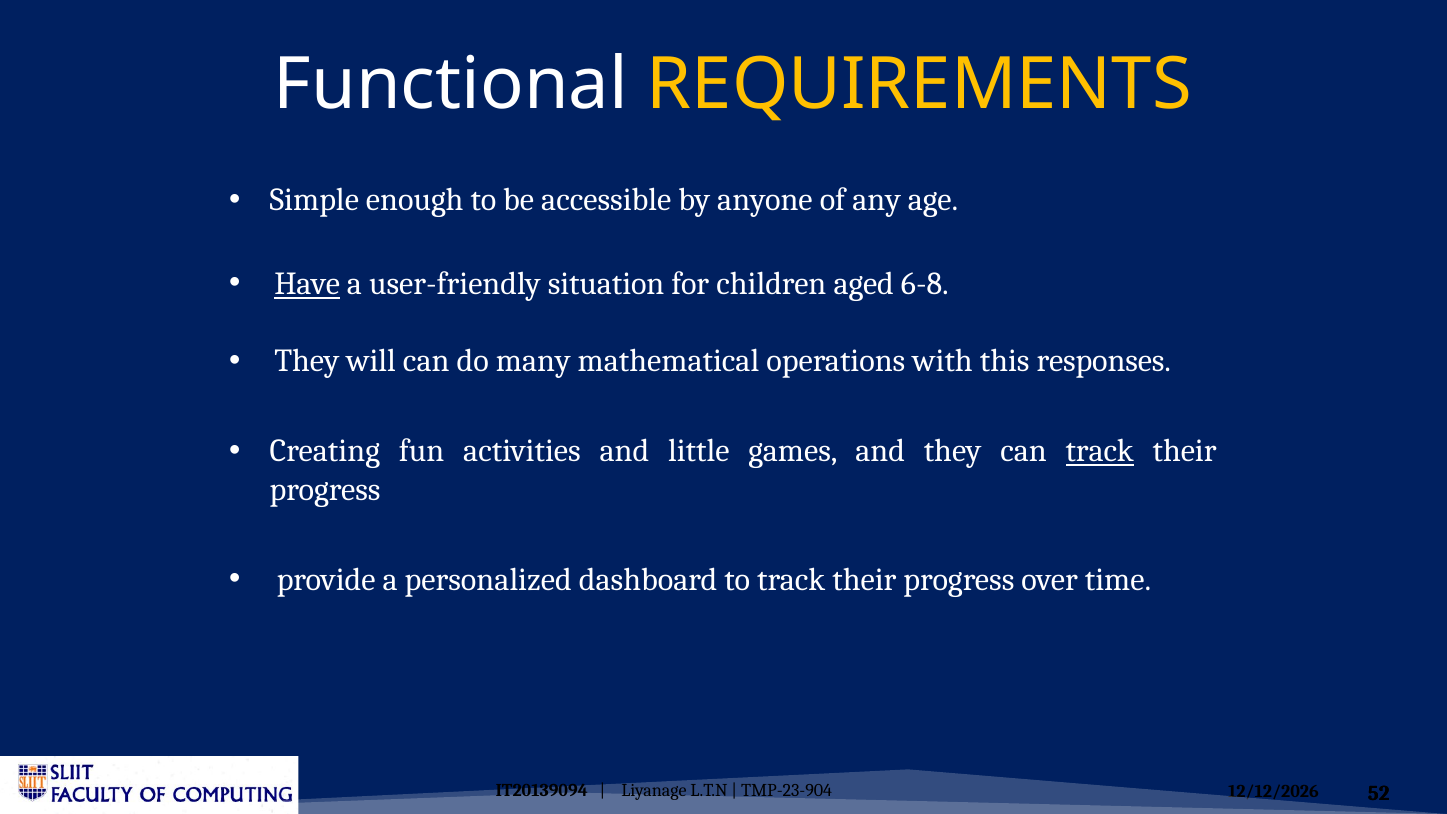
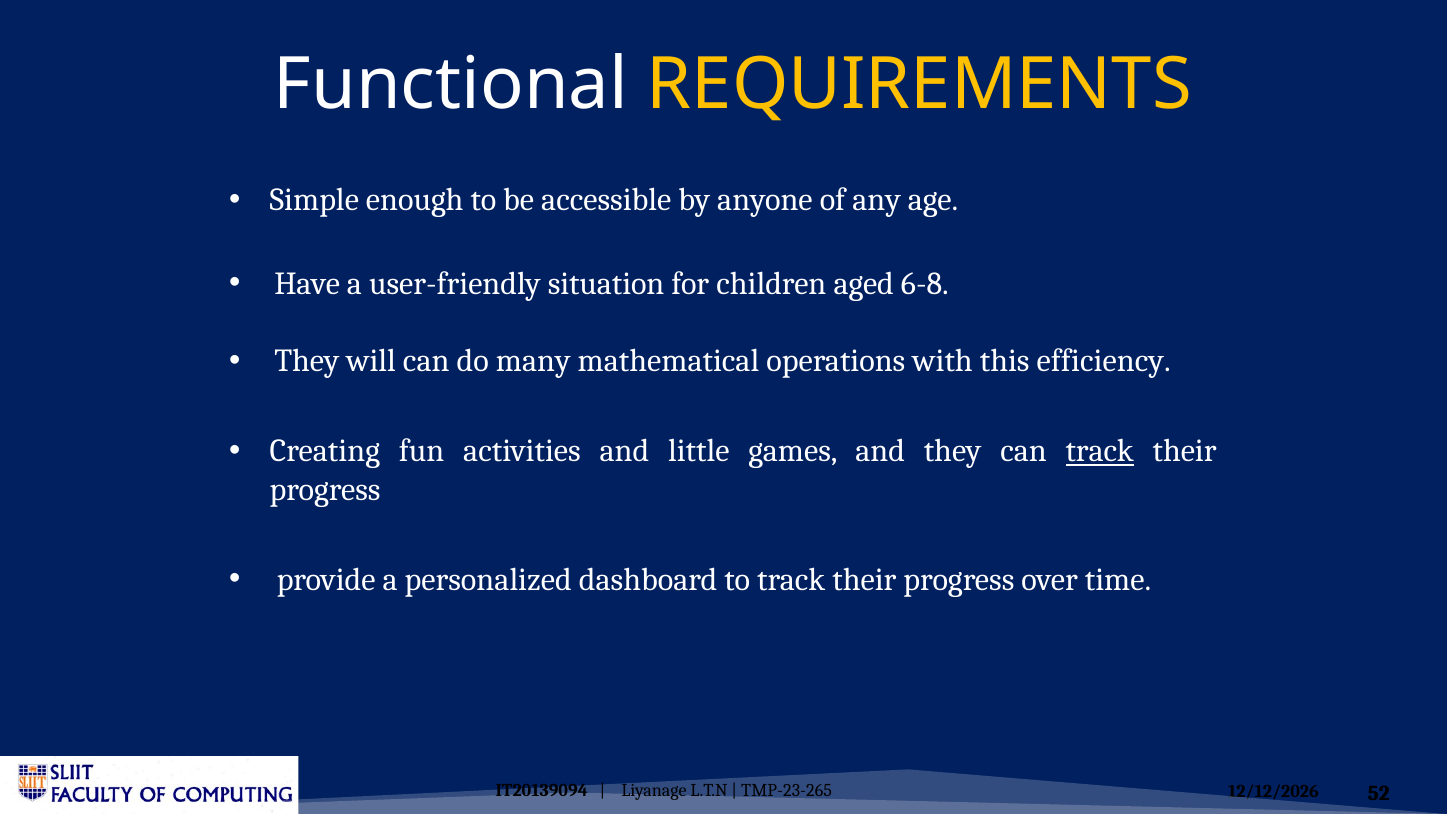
Have underline: present -> none
responses: responses -> efficiency
TMP-23-904: TMP-23-904 -> TMP-23-265
